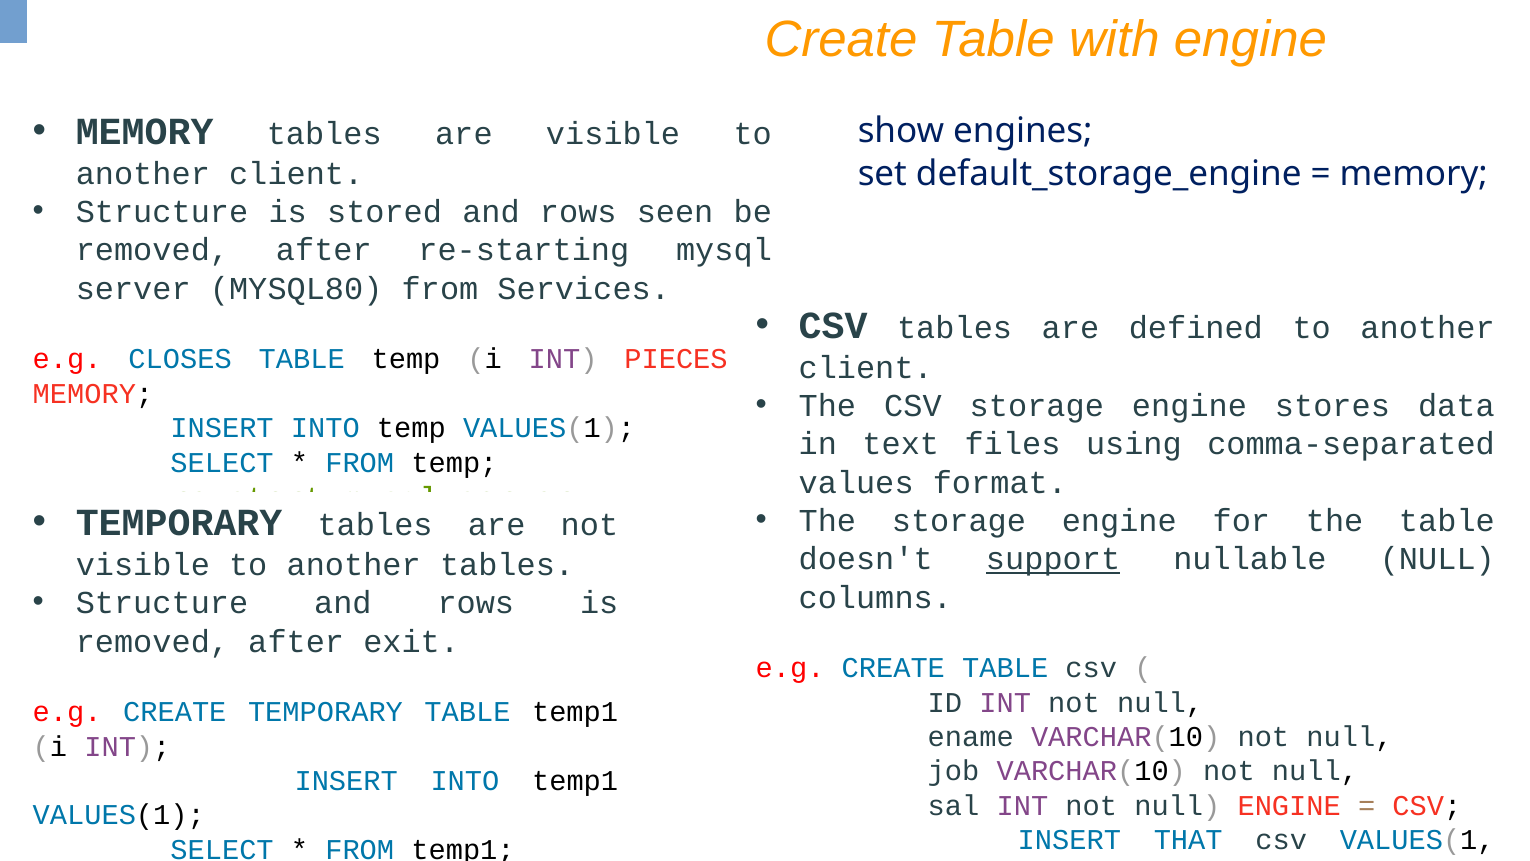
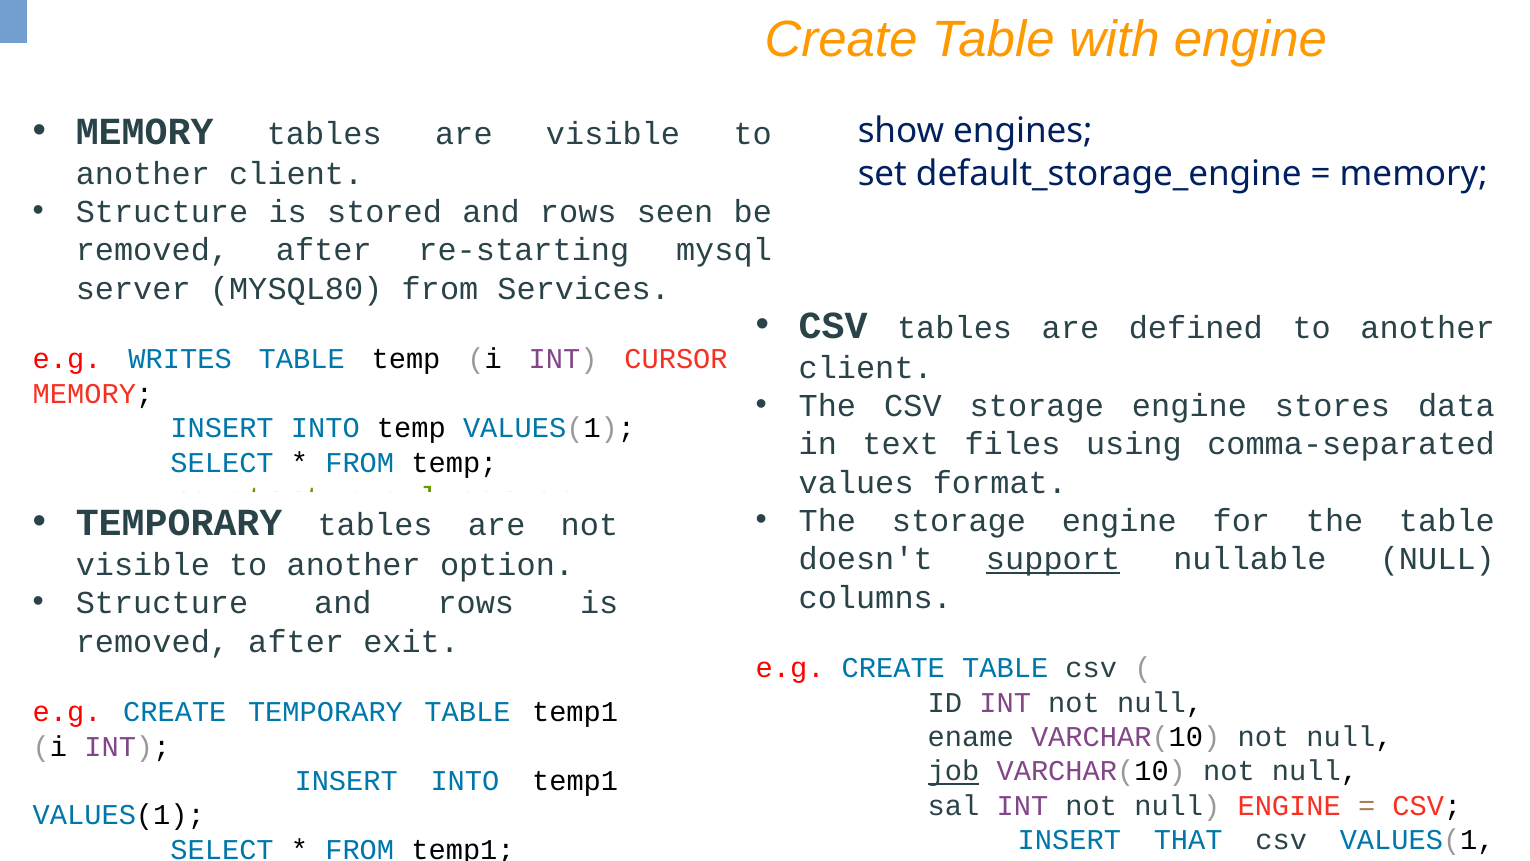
CLOSES: CLOSES -> WRITES
PIECES: PIECES -> CURSOR
another tables: tables -> option
job underline: none -> present
